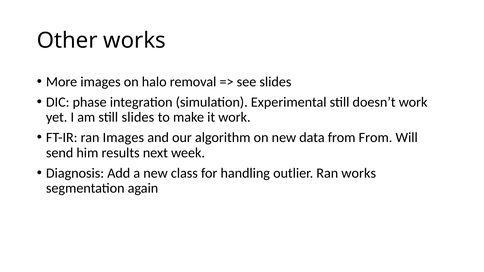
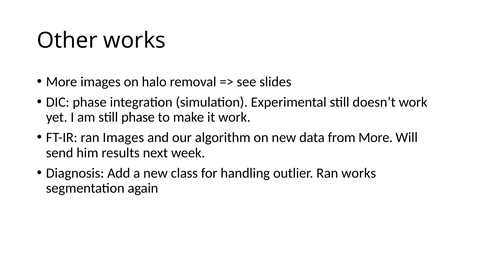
still slides: slides -> phase
from From: From -> More
